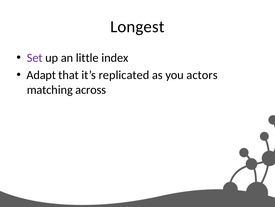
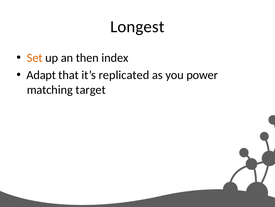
Set colour: purple -> orange
little: little -> then
actors: actors -> power
across: across -> target
